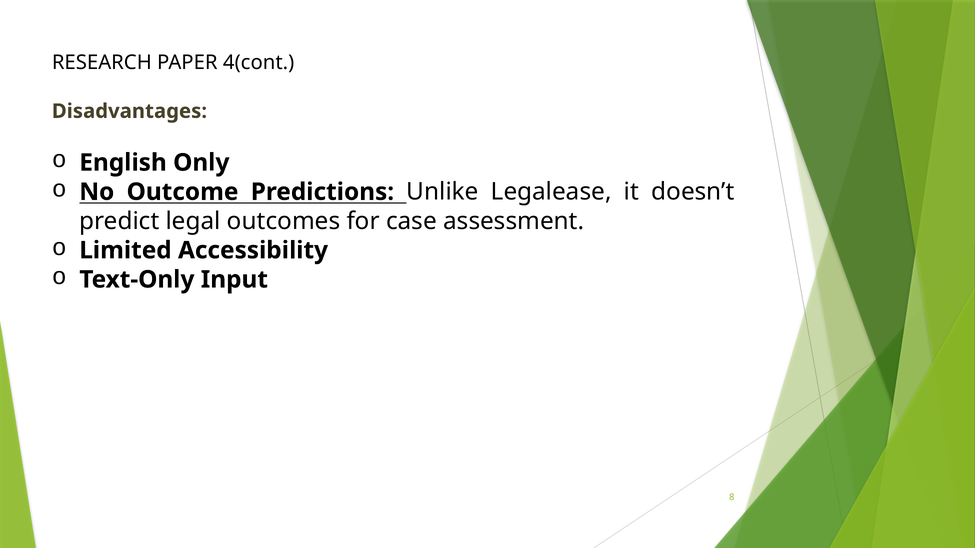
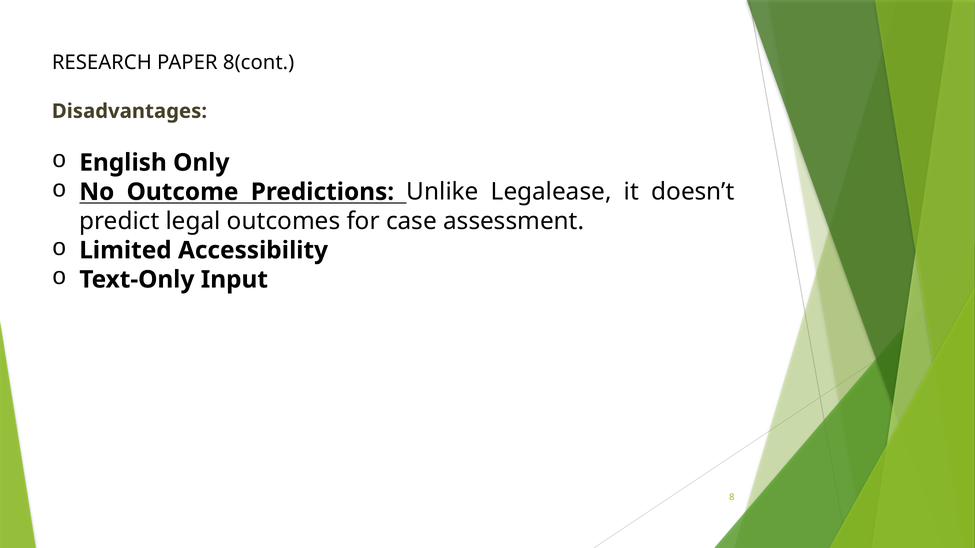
4(cont: 4(cont -> 8(cont
